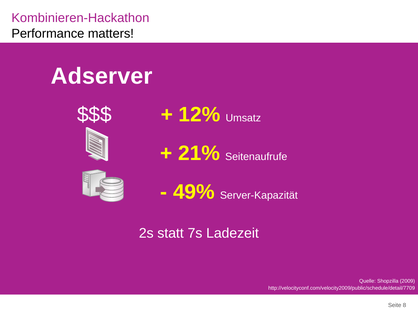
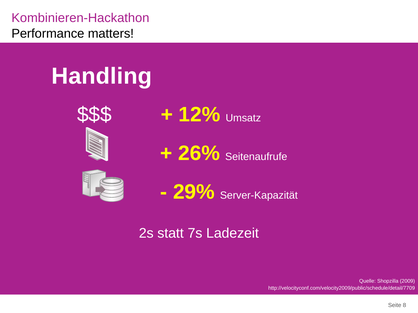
Adserver: Adserver -> Handling
21%: 21% -> 26%
49%: 49% -> 29%
